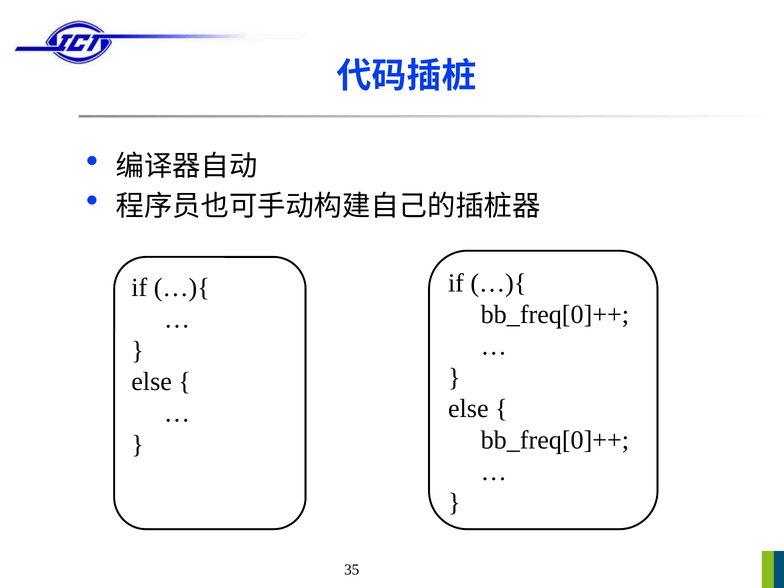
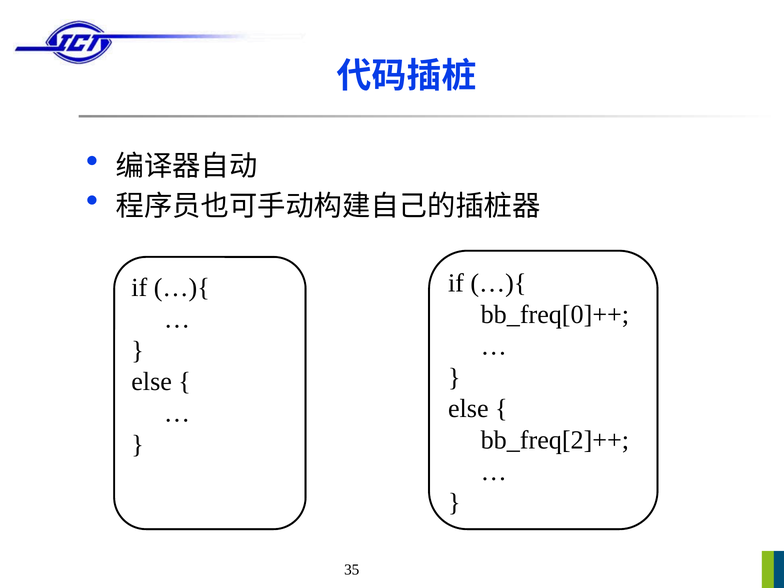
bb_freq[0]++ at (555, 440): bb_freq[0]++ -> bb_freq[2]++
